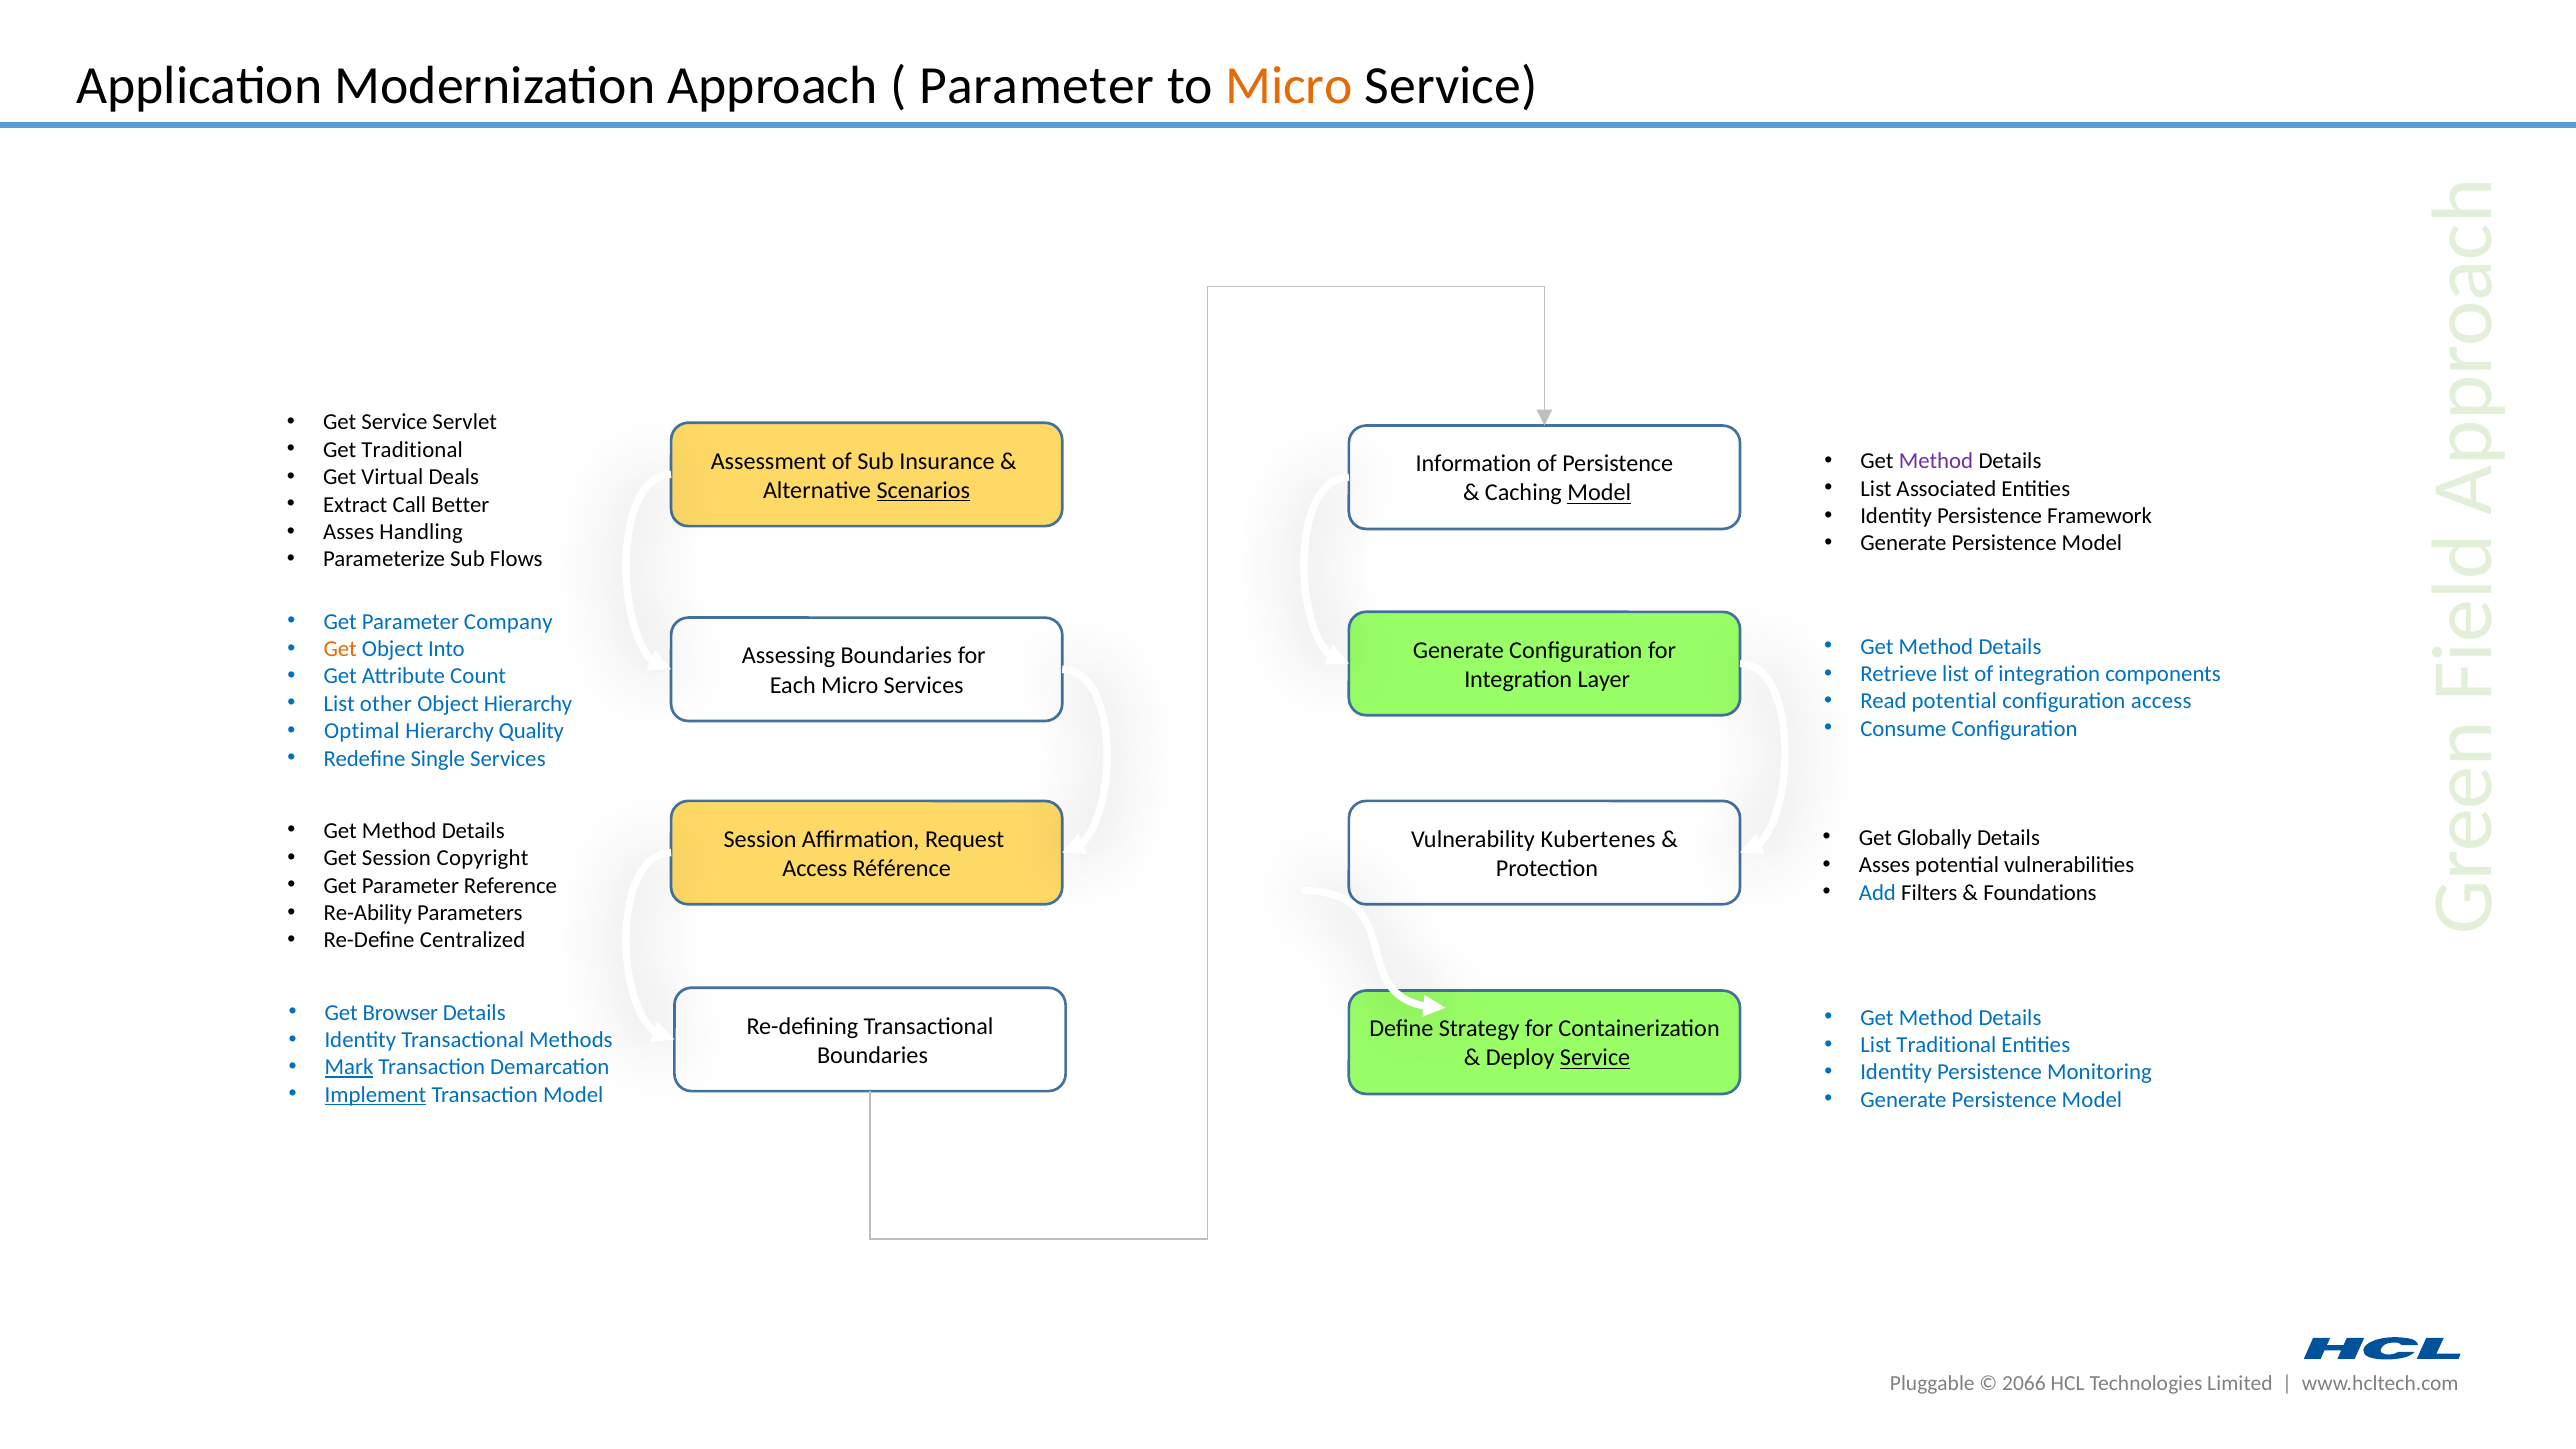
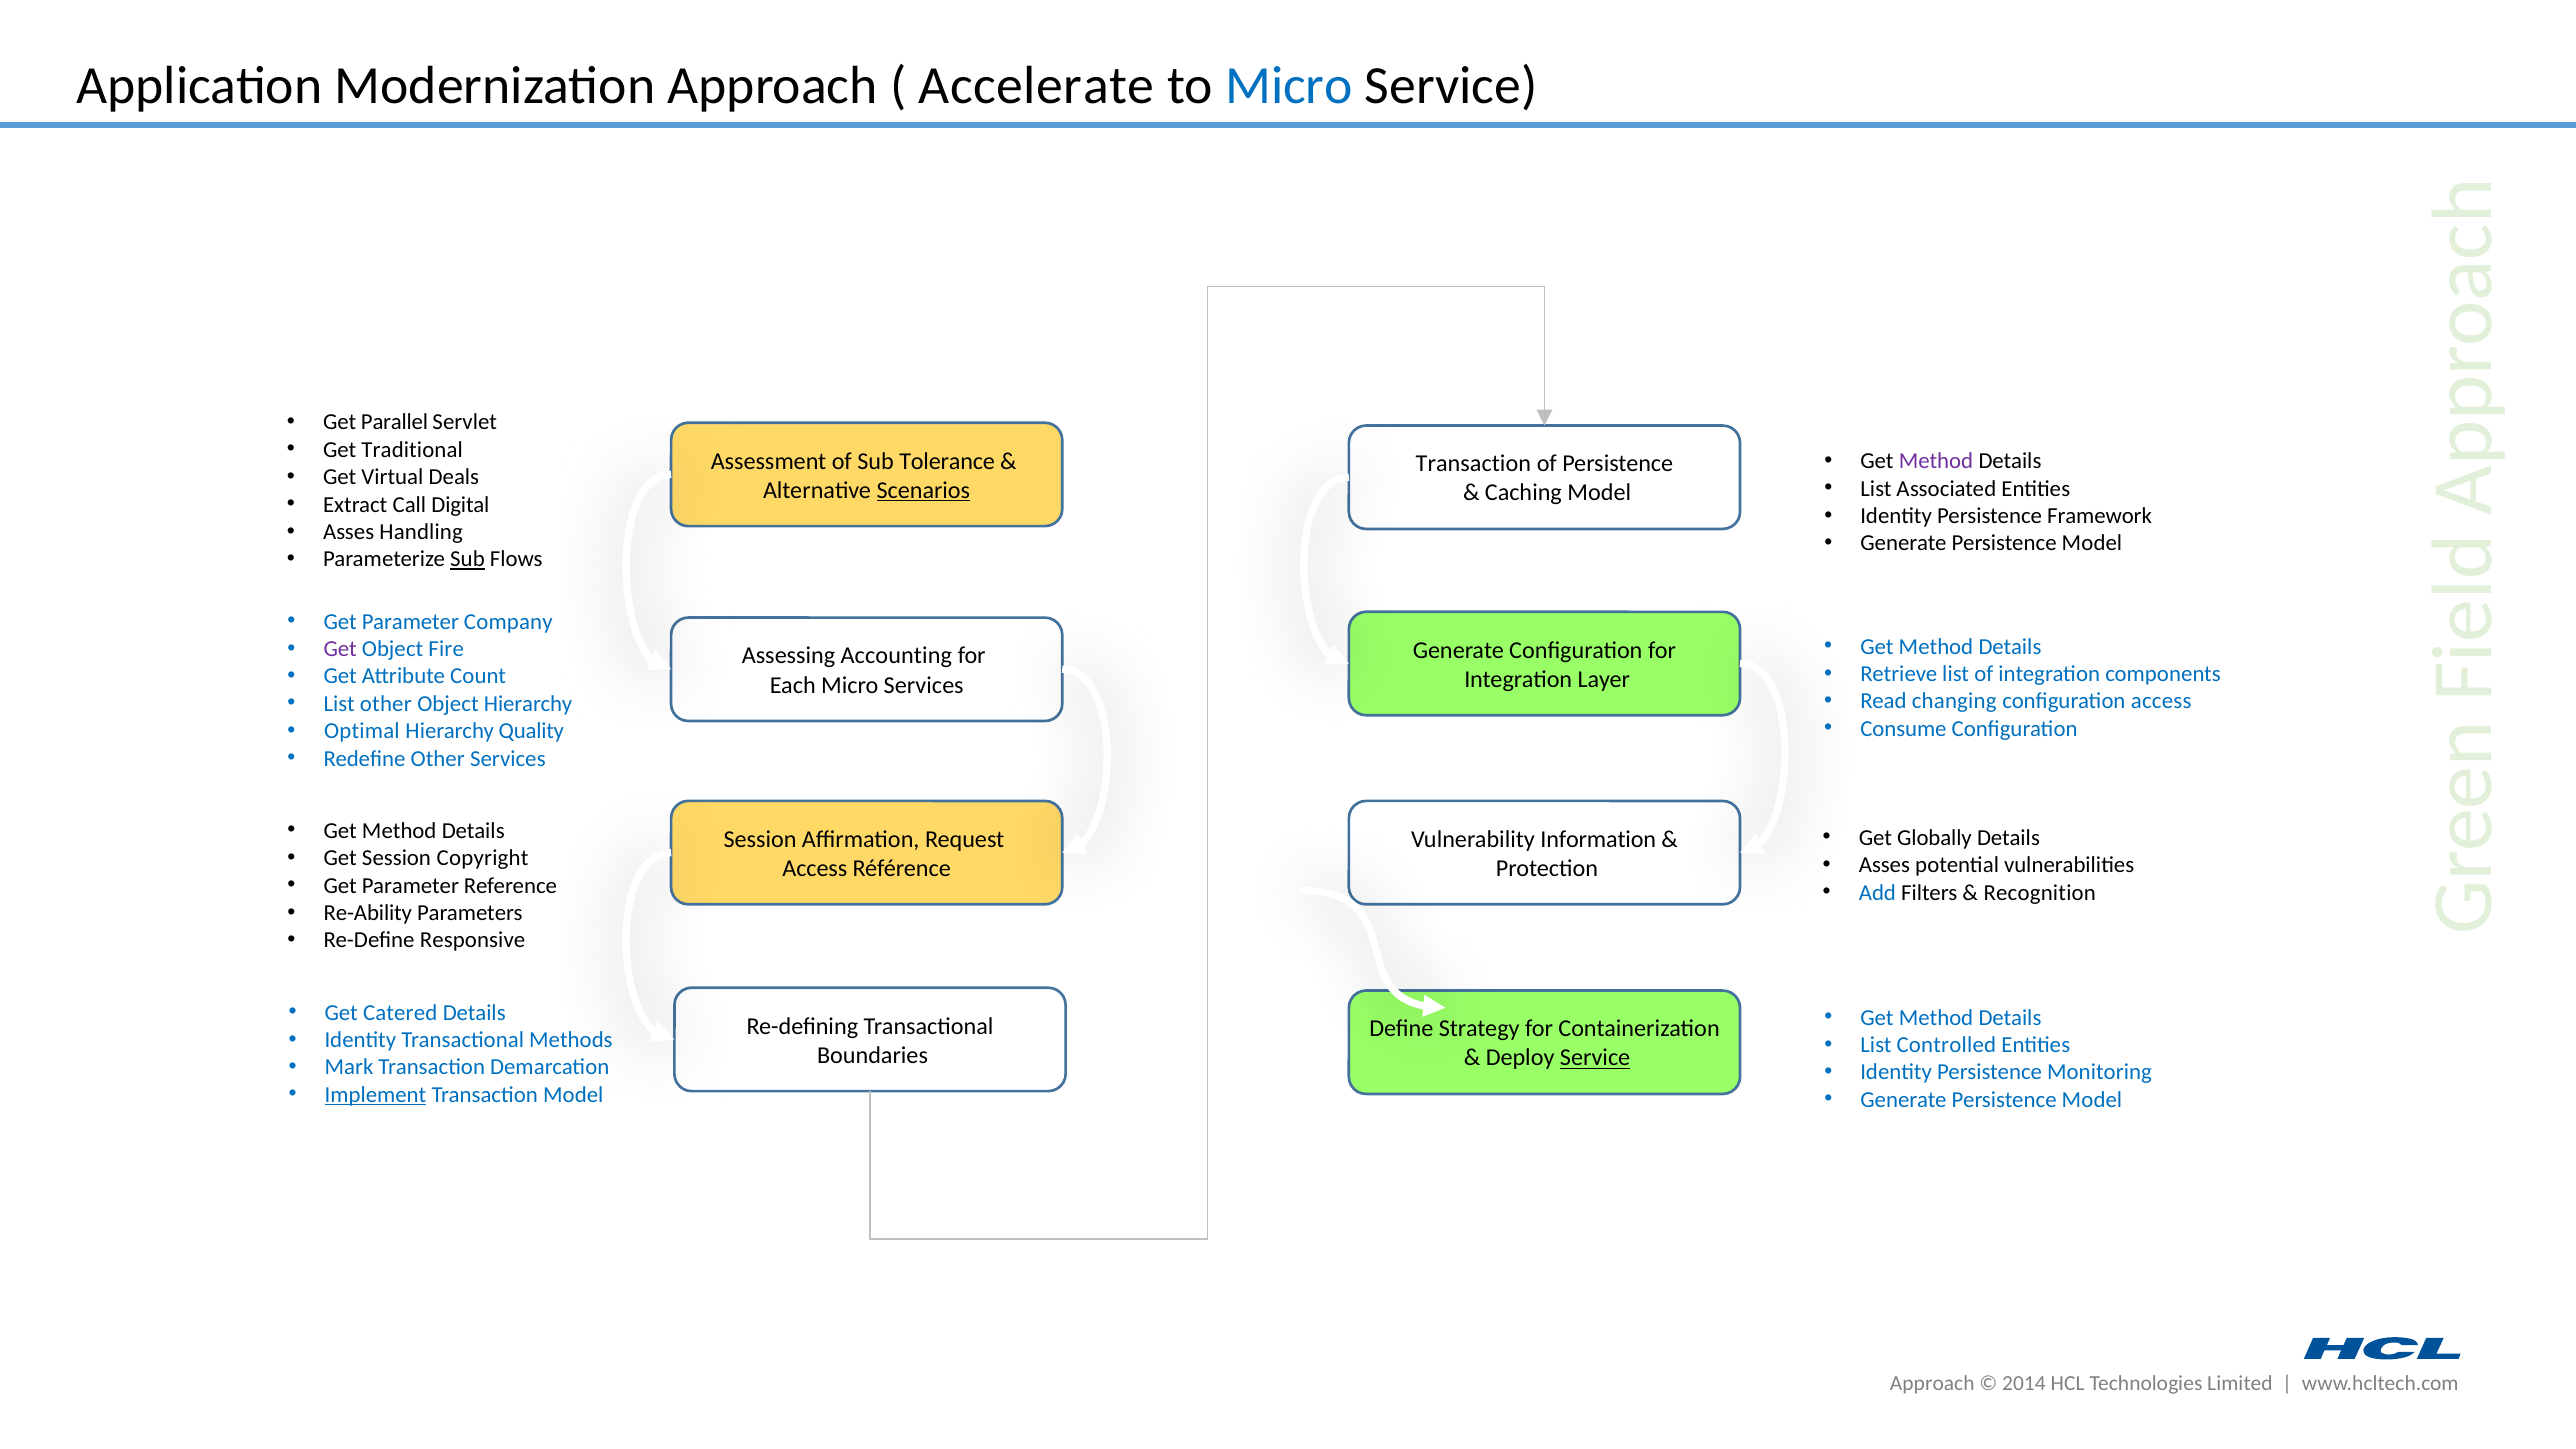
Parameter at (1037, 86): Parameter -> Accelerate
Micro at (1289, 86) colour: orange -> blue
Get Service: Service -> Parallel
Insurance: Insurance -> Tolerance
Information at (1474, 464): Information -> Transaction
Model at (1599, 493) underline: present -> none
Better: Better -> Digital
Sub at (467, 559) underline: none -> present
Get at (340, 649) colour: orange -> purple
Into: Into -> Fire
Assessing Boundaries: Boundaries -> Accounting
Read potential: potential -> changing
Redefine Single: Single -> Other
Kubertenes: Kubertenes -> Information
Foundations: Foundations -> Recognition
Centralized: Centralized -> Responsive
Browser: Browser -> Catered
List Traditional: Traditional -> Controlled
Mark underline: present -> none
Pluggable at (1932, 1383): Pluggable -> Approach
2066: 2066 -> 2014
